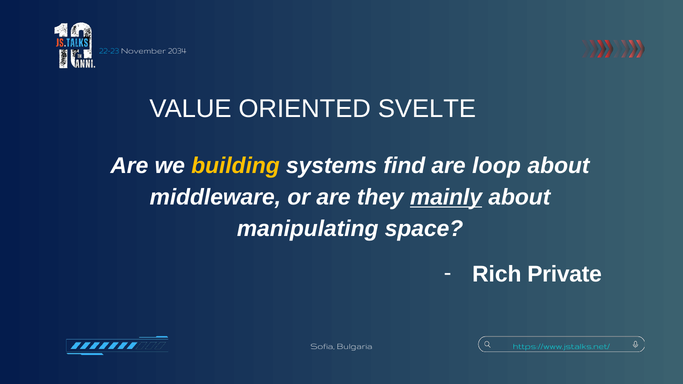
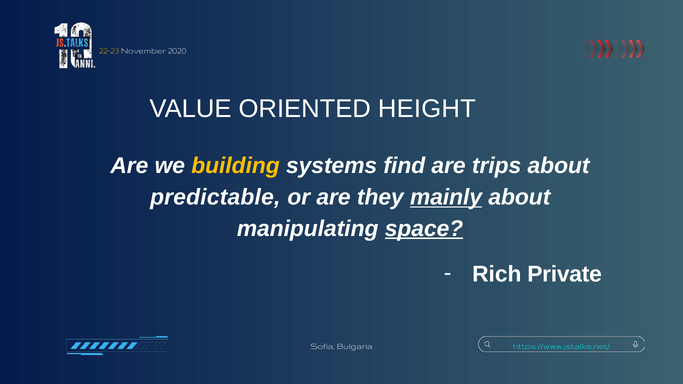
22-23 colour: light blue -> yellow
2034: 2034 -> 2020
SVELTE: SVELTE -> HEIGHT
loop: loop -> trips
middleware: middleware -> predictable
space underline: none -> present
